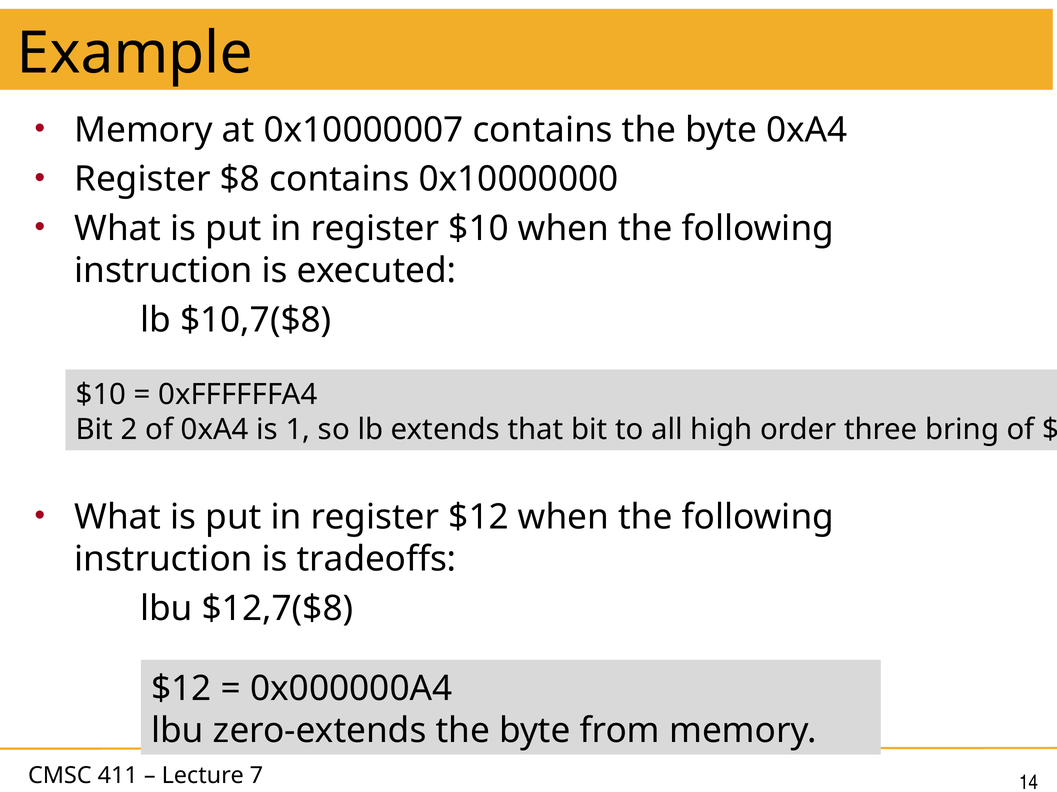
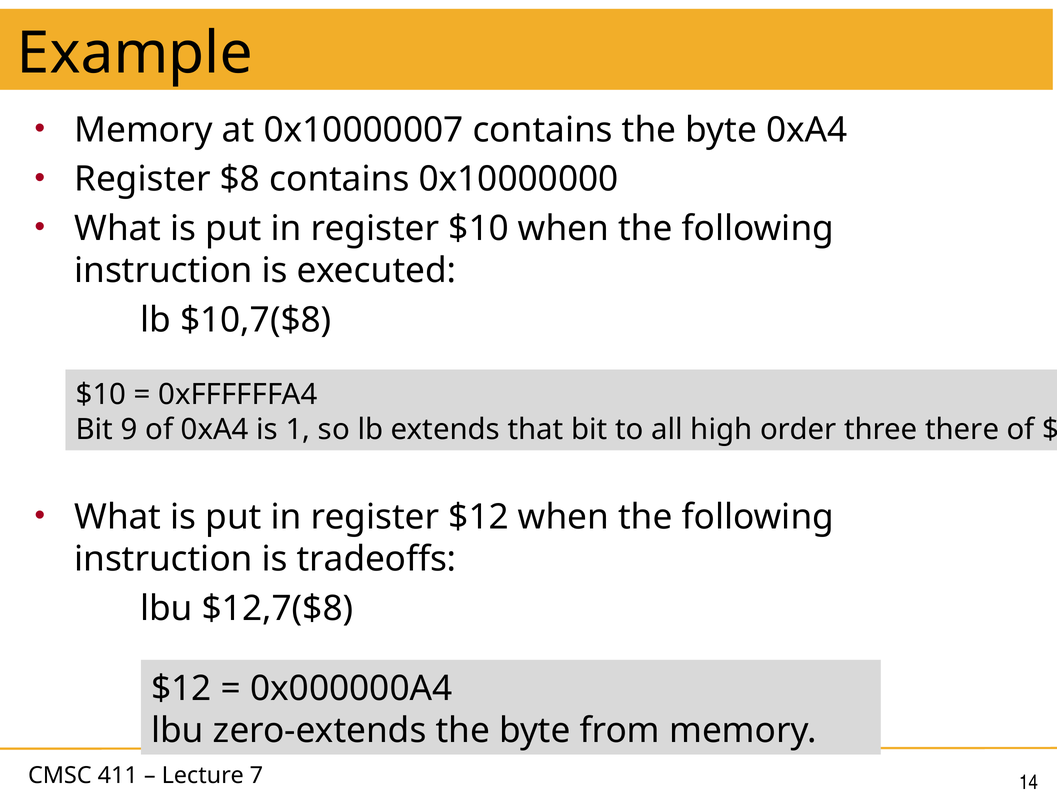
2: 2 -> 9
bring: bring -> there
